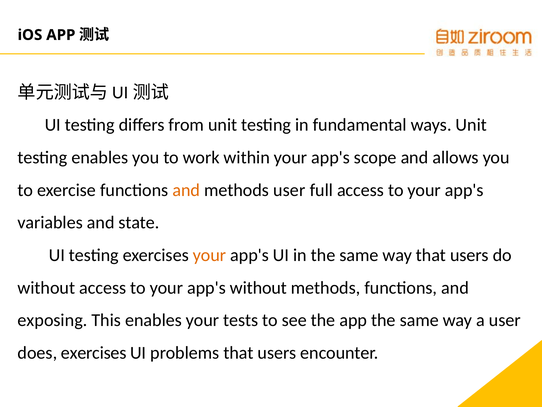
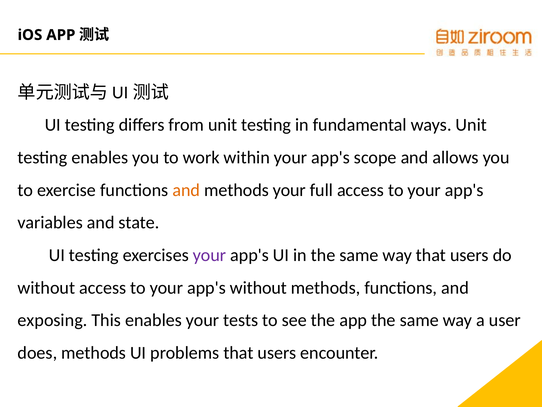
methods user: user -> your
your at (209, 255) colour: orange -> purple
does exercises: exercises -> methods
